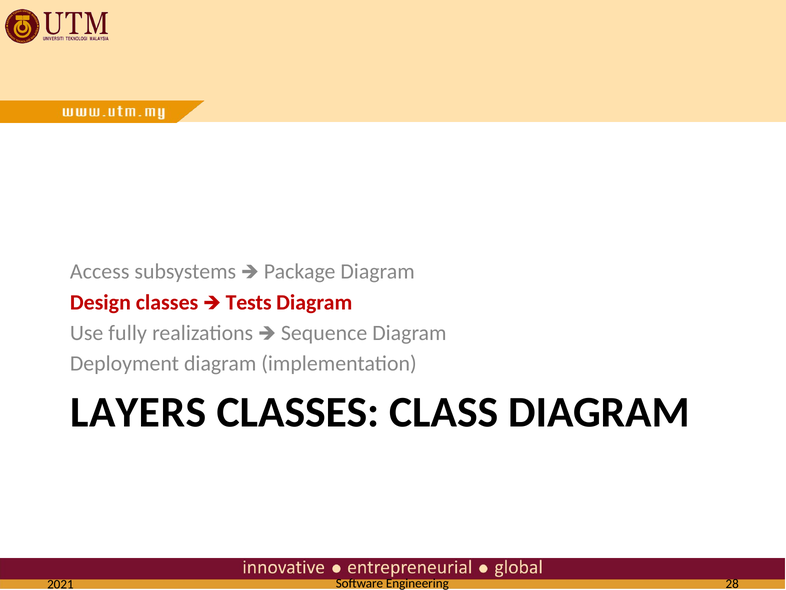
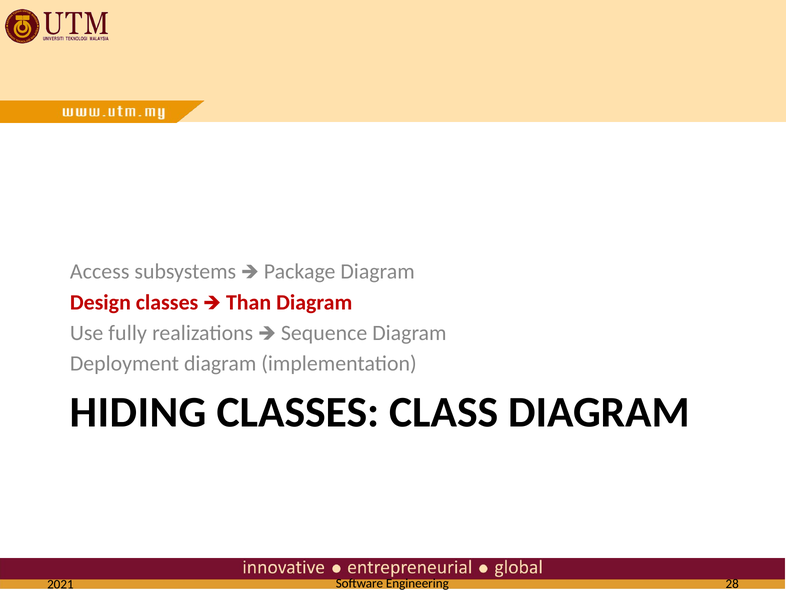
Tests: Tests -> Than
LAYERS: LAYERS -> HIDING
